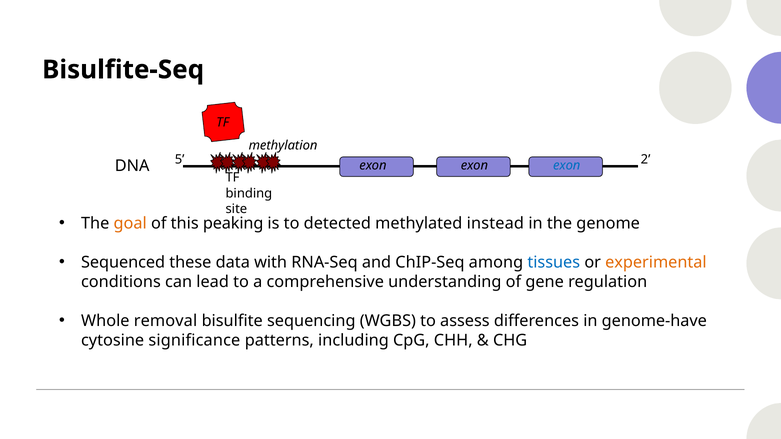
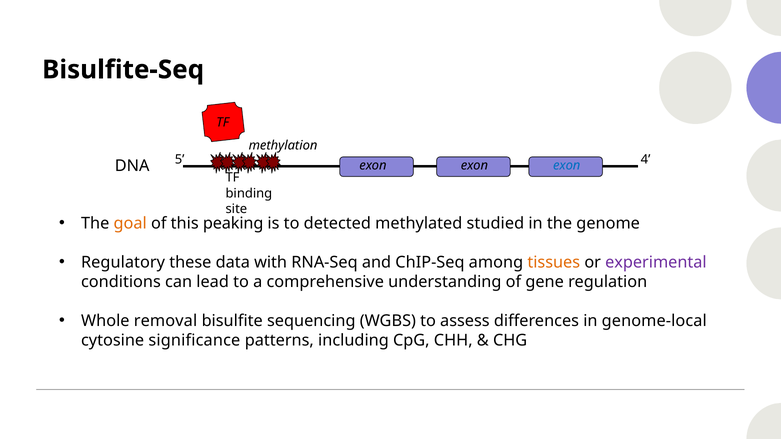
2: 2 -> 4
instead: instead -> studied
Sequenced: Sequenced -> Regulatory
tissues colour: blue -> orange
experimental colour: orange -> purple
genome-have: genome-have -> genome-local
